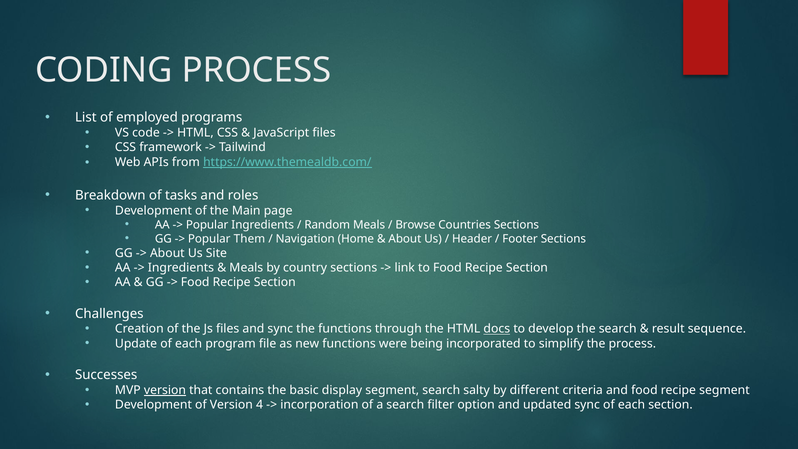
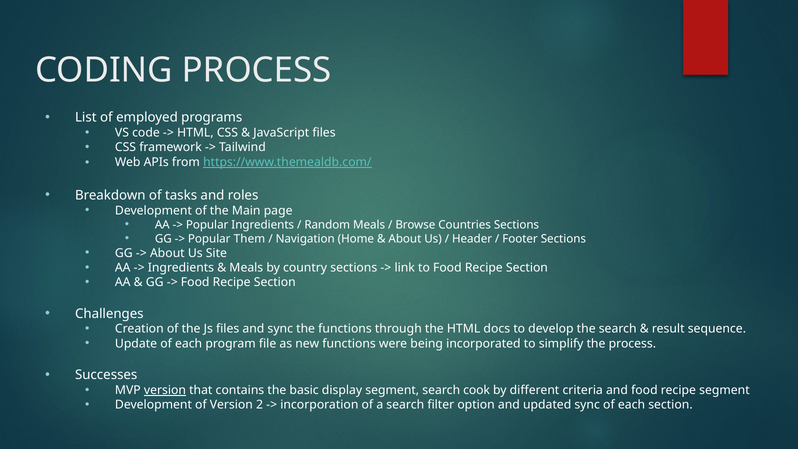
docs underline: present -> none
salty: salty -> cook
4: 4 -> 2
